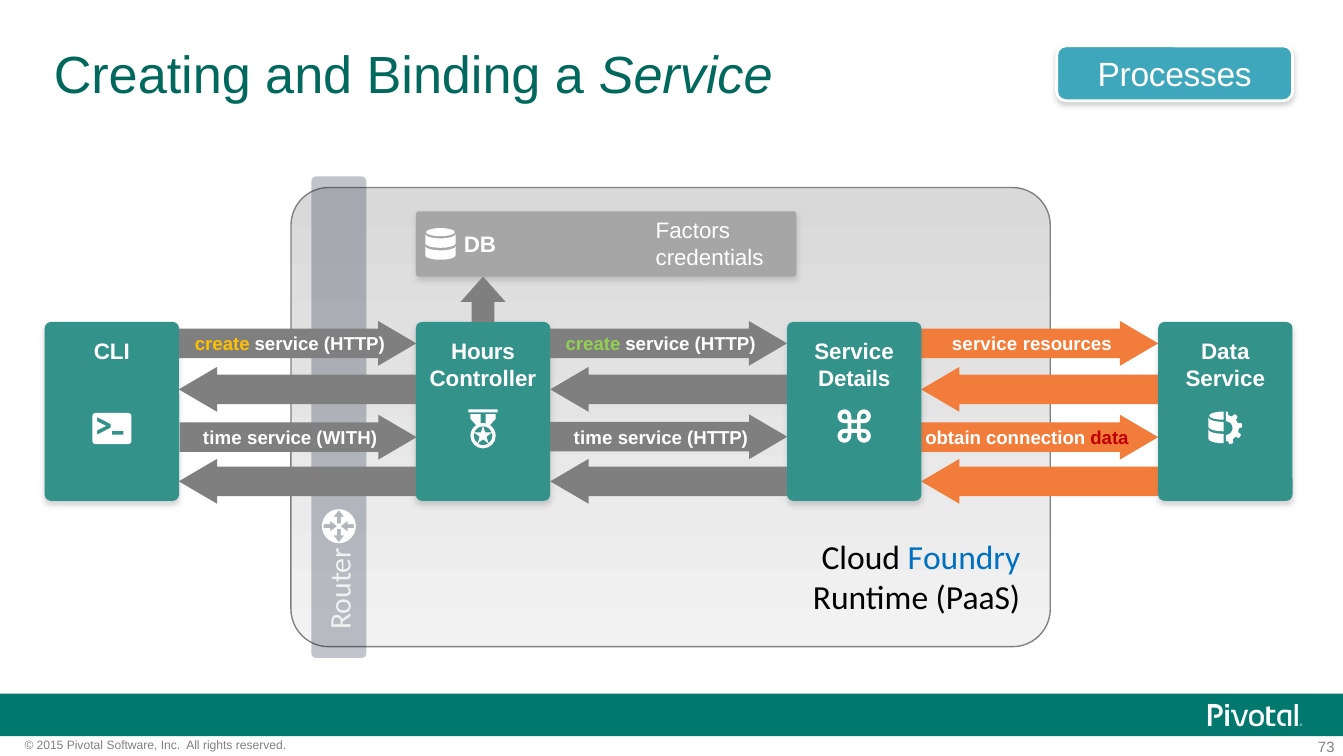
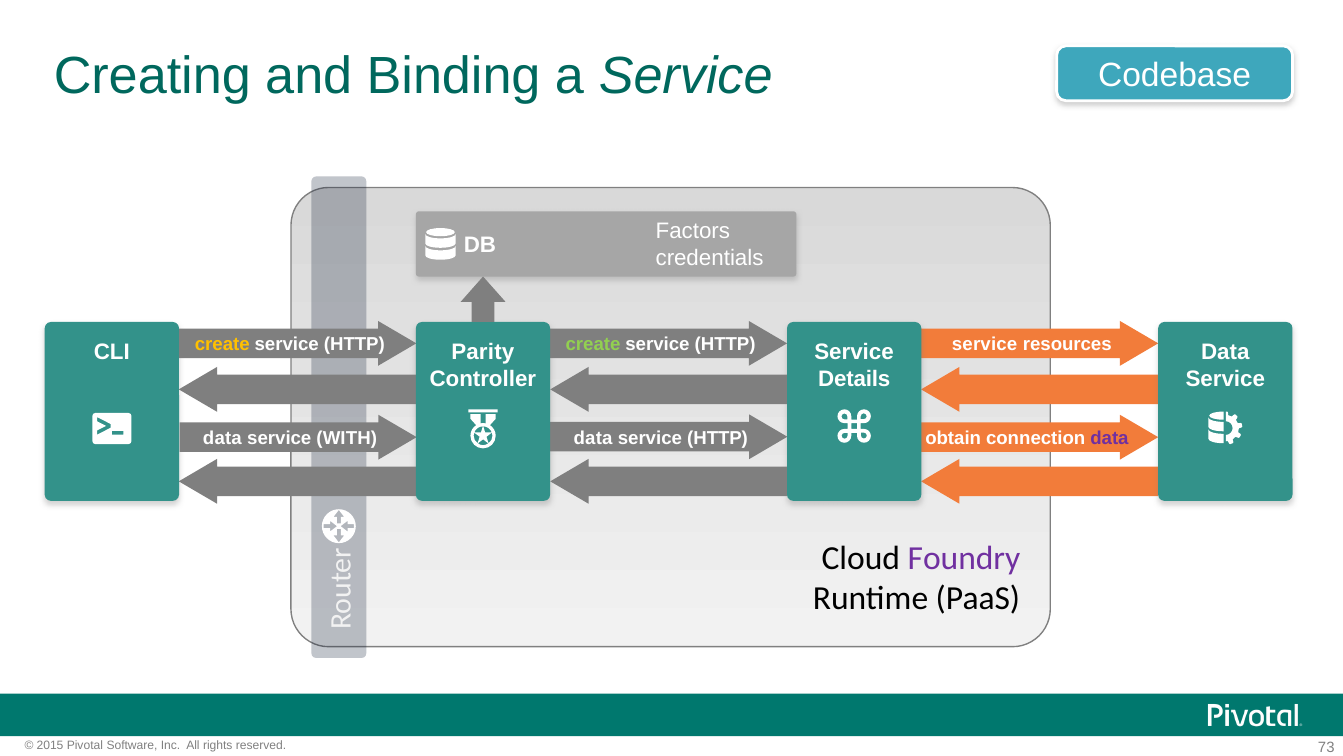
Processes: Processes -> Codebase
Hours: Hours -> Parity
time at (593, 438): time -> data
time at (222, 438): time -> data
data at (1109, 438) colour: red -> purple
Foundry colour: blue -> purple
